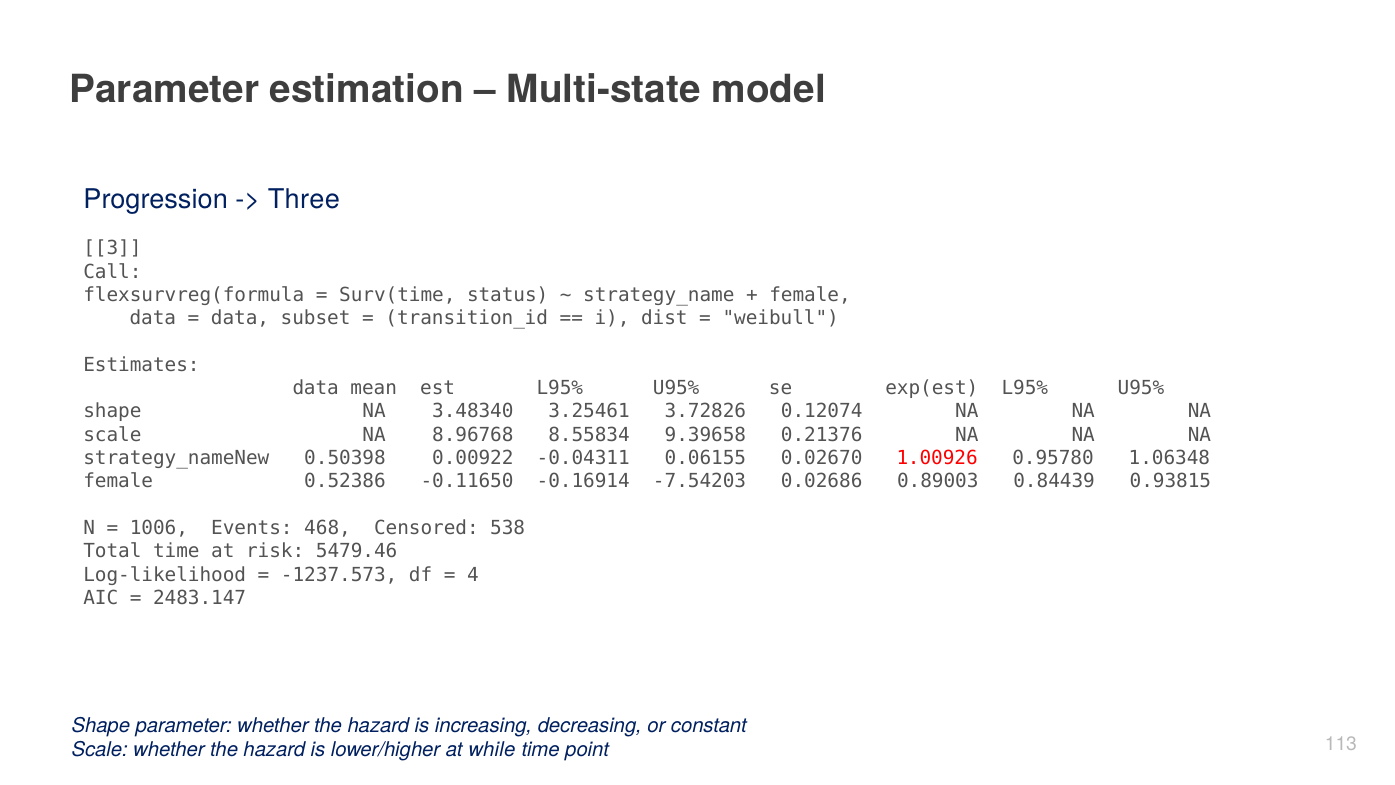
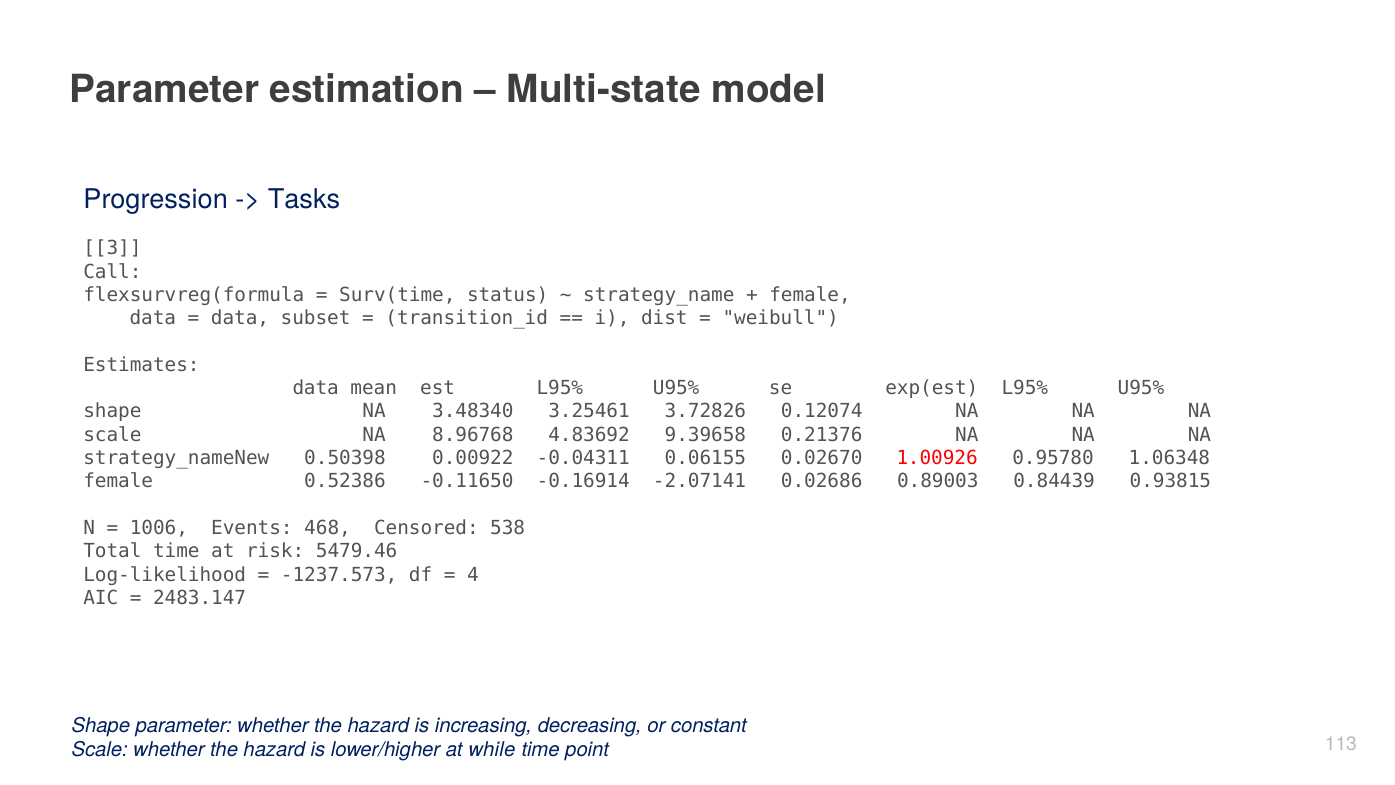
Three: Three -> Tasks
8.55834: 8.55834 -> 4.83692
-7.54203: -7.54203 -> -2.07141
